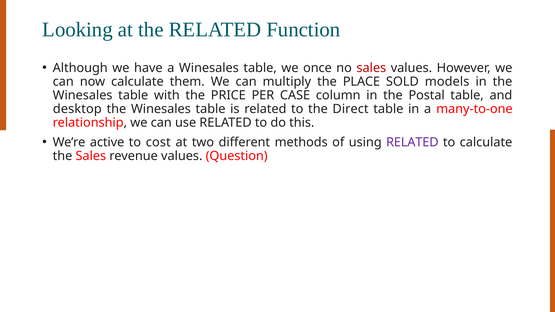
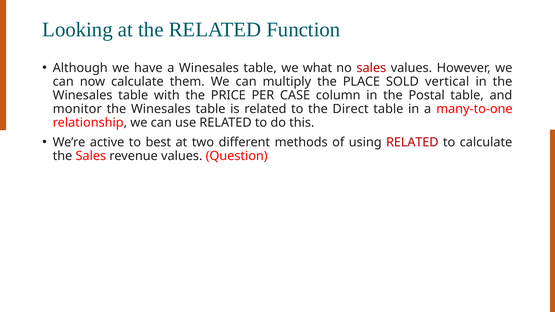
once: once -> what
models: models -> vertical
desktop: desktop -> monitor
cost: cost -> best
RELATED at (412, 142) colour: purple -> red
